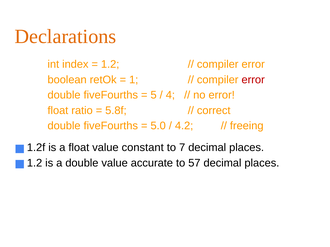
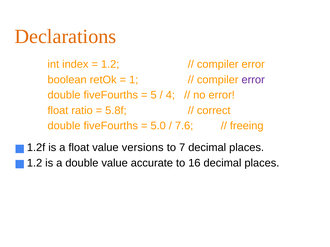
error at (253, 80) colour: red -> purple
4.2: 4.2 -> 7.6
constant: constant -> versions
57: 57 -> 16
